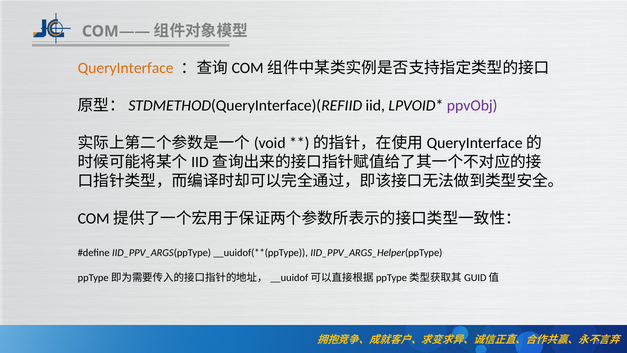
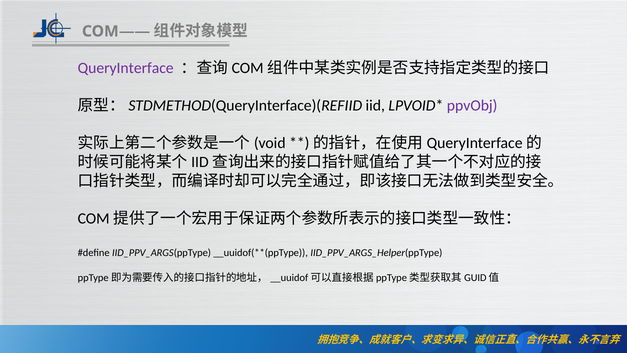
QueryInterface colour: orange -> purple
